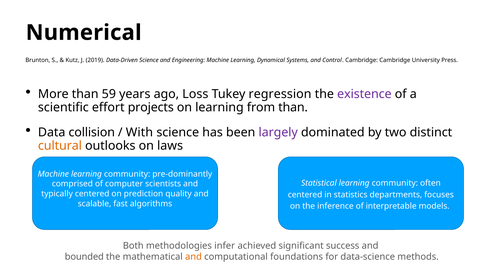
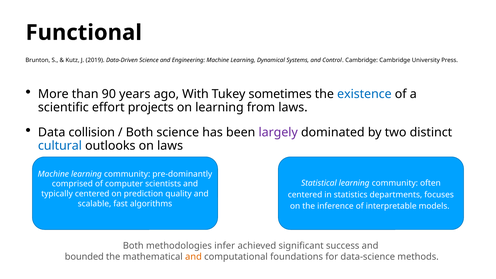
Numerical: Numerical -> Functional
59: 59 -> 90
Loss: Loss -> With
regression: regression -> sometimes
existence colour: purple -> blue
from than: than -> laws
With at (139, 132): With -> Both
cultural colour: orange -> blue
